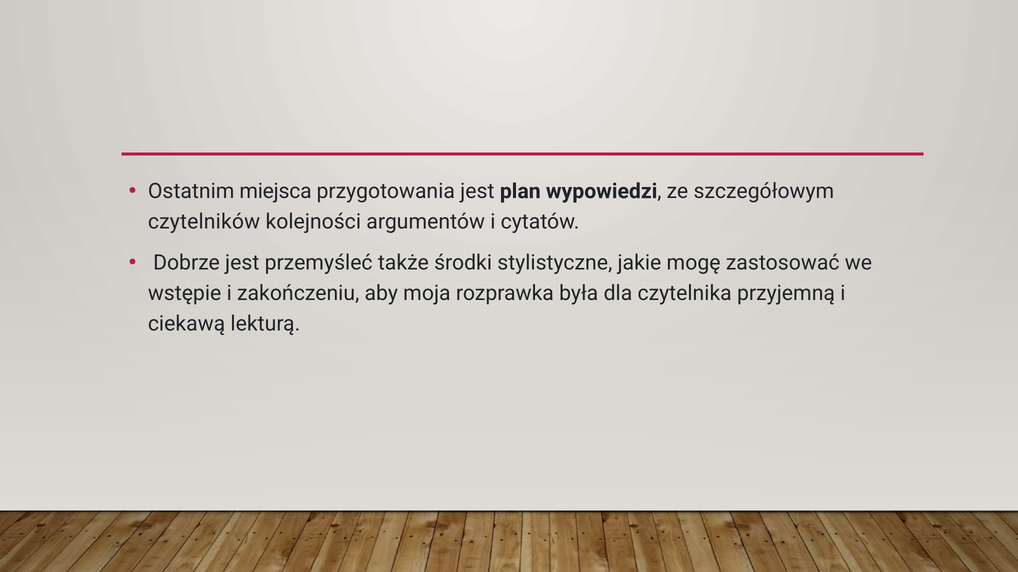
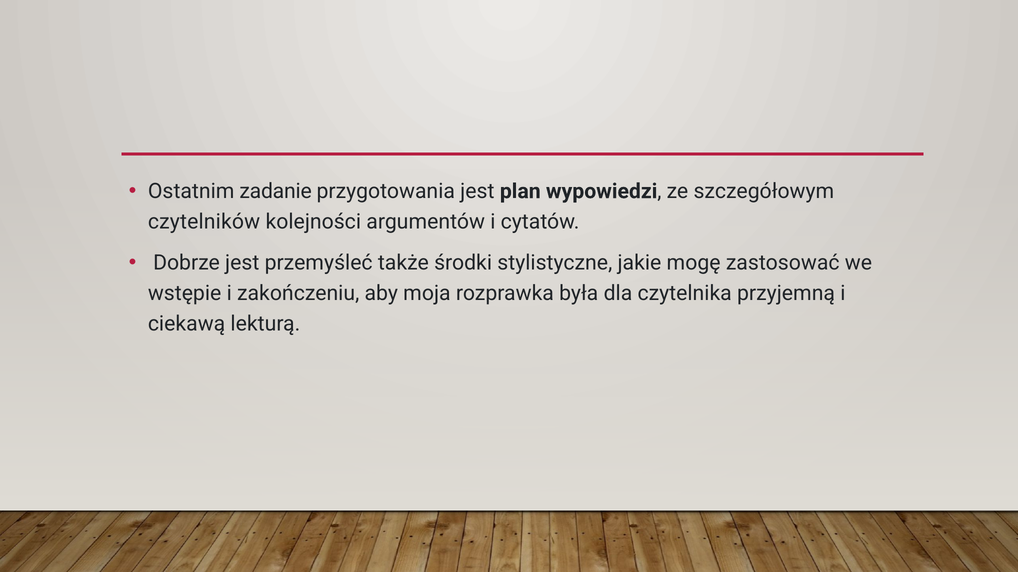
miejsca: miejsca -> zadanie
